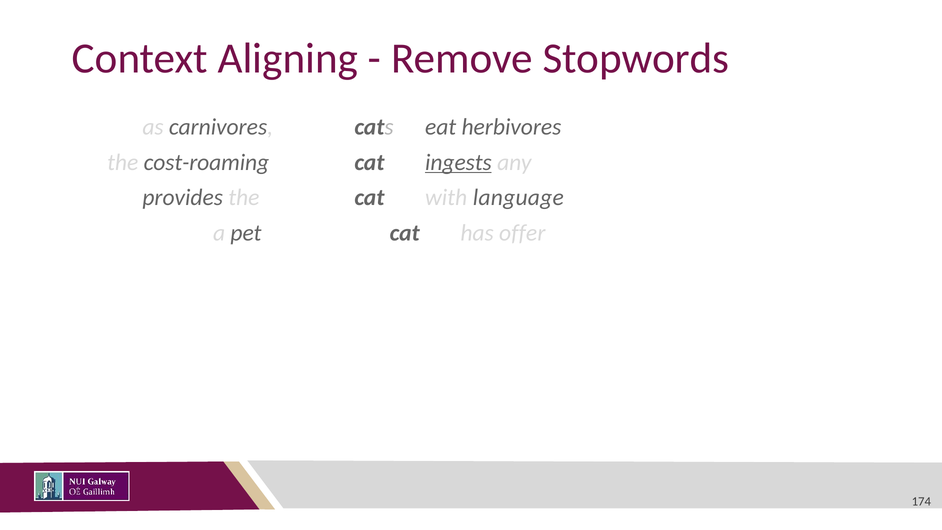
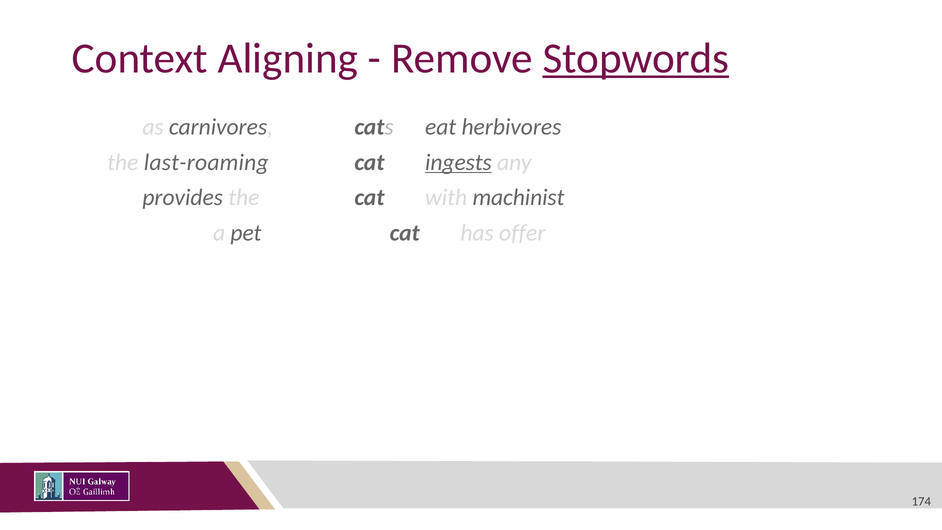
Stopwords underline: none -> present
cost-roaming: cost-roaming -> last-roaming
language: language -> machinist
